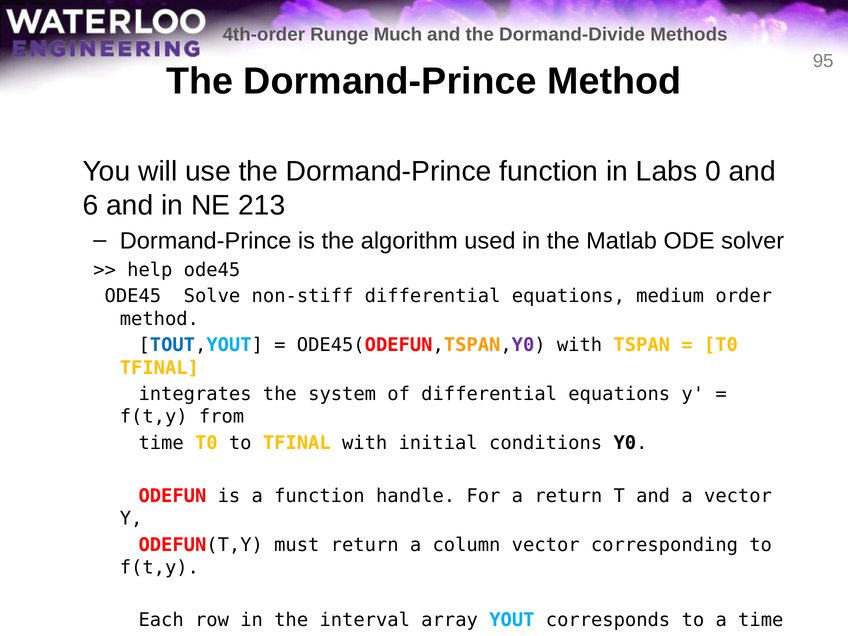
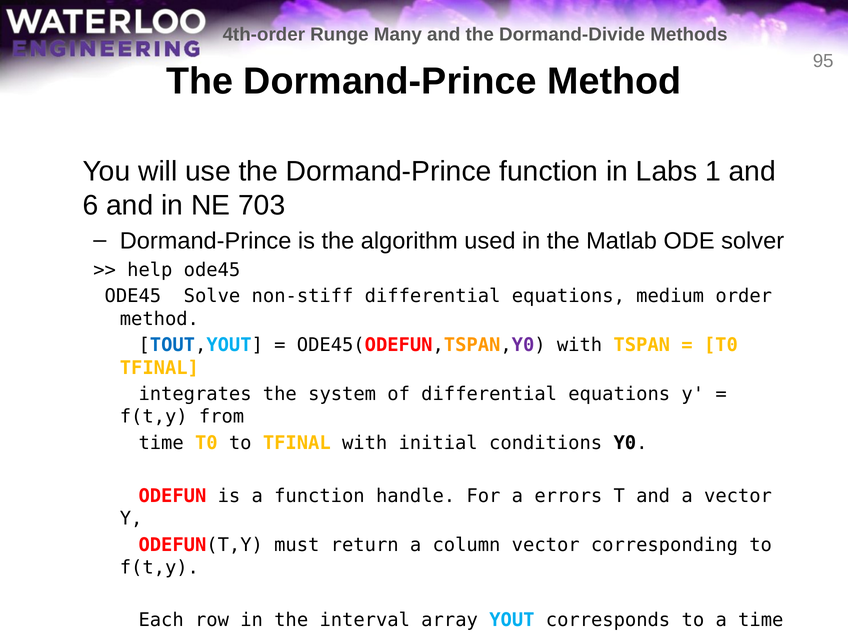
Much: Much -> Many
0: 0 -> 1
213: 213 -> 703
a return: return -> errors
